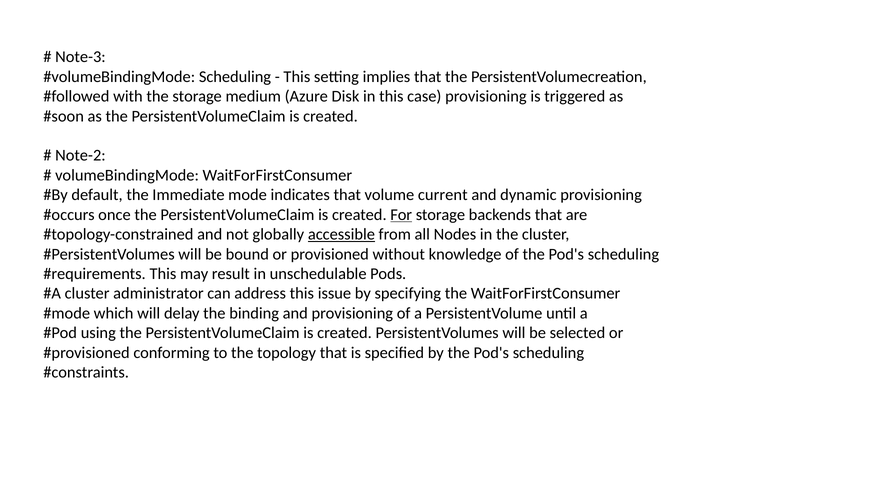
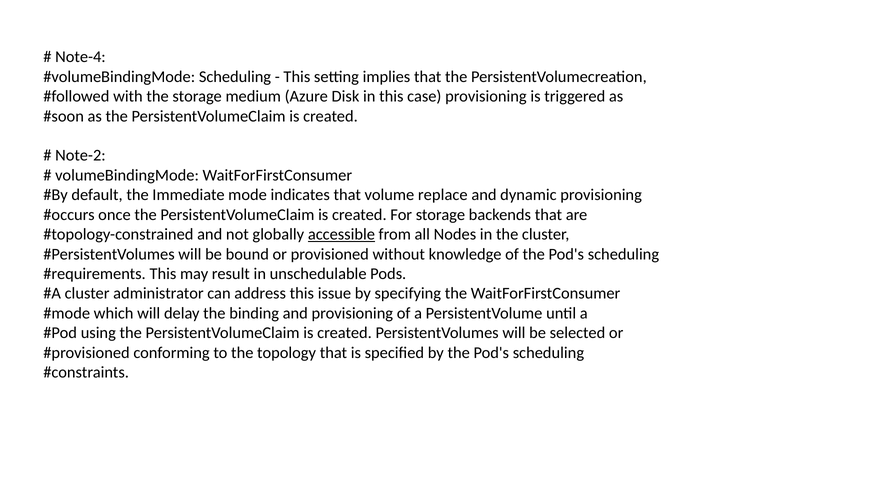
Note-3: Note-3 -> Note-4
current: current -> replace
For underline: present -> none
